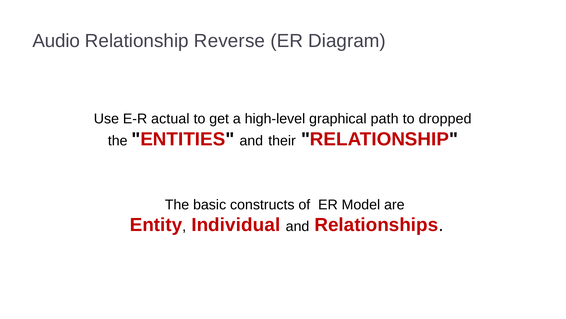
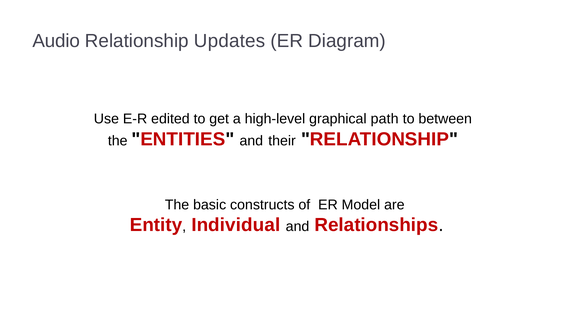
Reverse: Reverse -> Updates
actual: actual -> edited
dropped: dropped -> between
